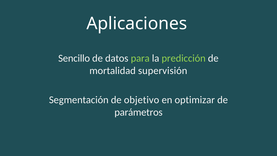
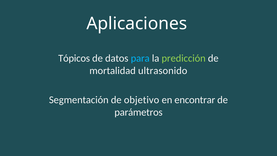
Sencillo: Sencillo -> Tópicos
para colour: light green -> light blue
supervisión: supervisión -> ultrasonido
optimizar: optimizar -> encontrar
